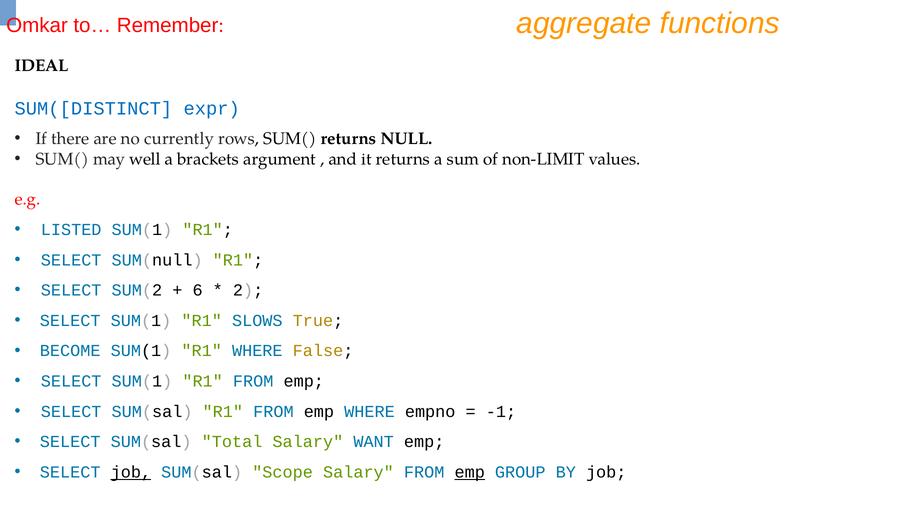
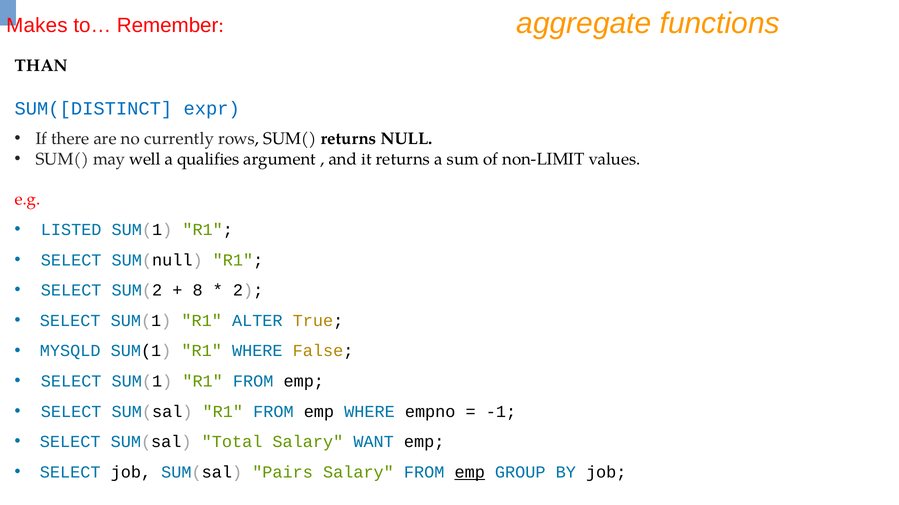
Omkar: Omkar -> Makes
IDEAL: IDEAL -> THAN
brackets: brackets -> qualifies
6: 6 -> 8
SLOWS: SLOWS -> ALTER
BECOME: BECOME -> MYSQLD
job at (131, 473) underline: present -> none
Scope: Scope -> Pairs
